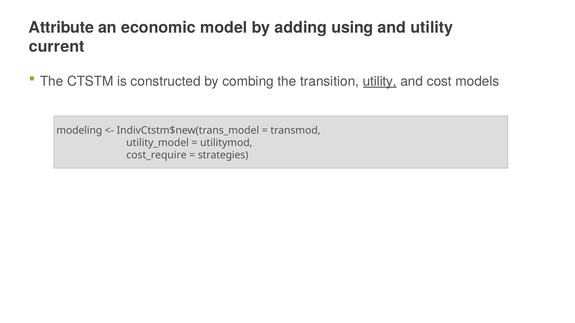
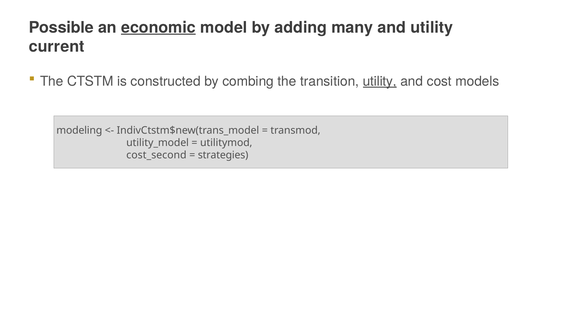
Attribute: Attribute -> Possible
economic underline: none -> present
using: using -> many
cost_require: cost_require -> cost_second
